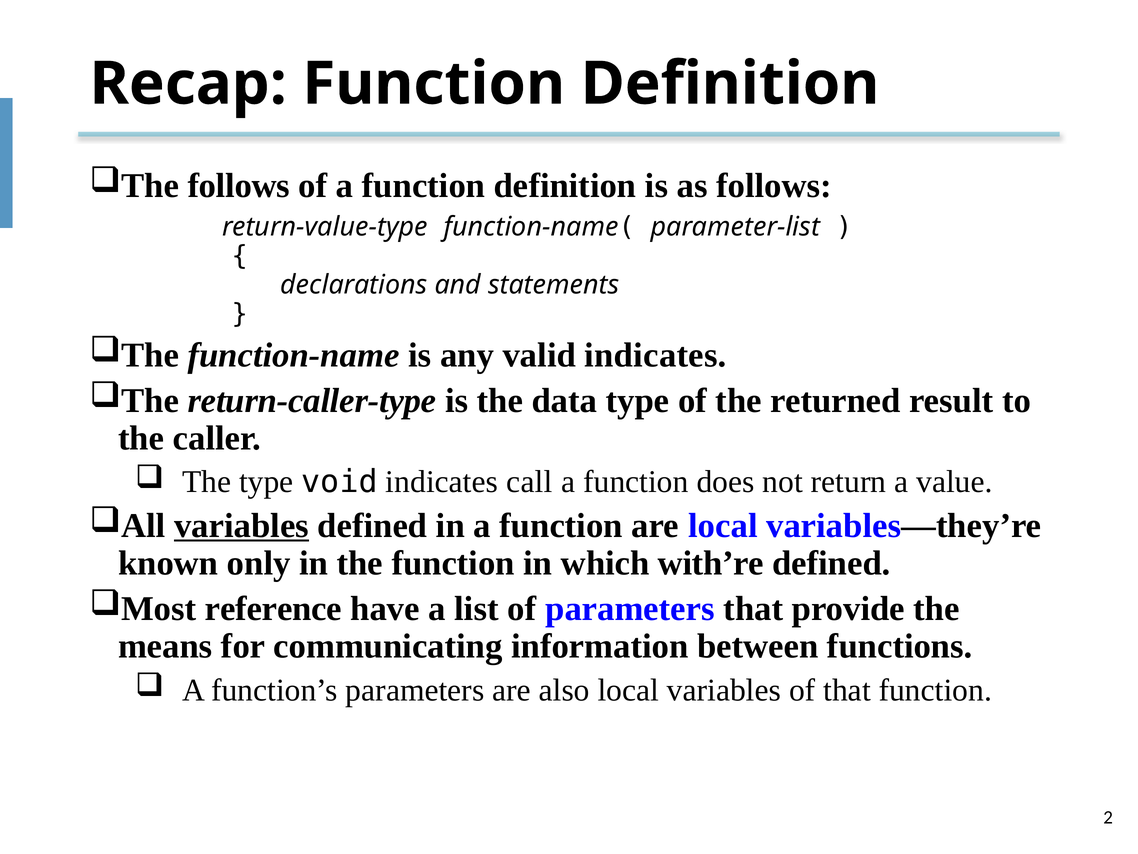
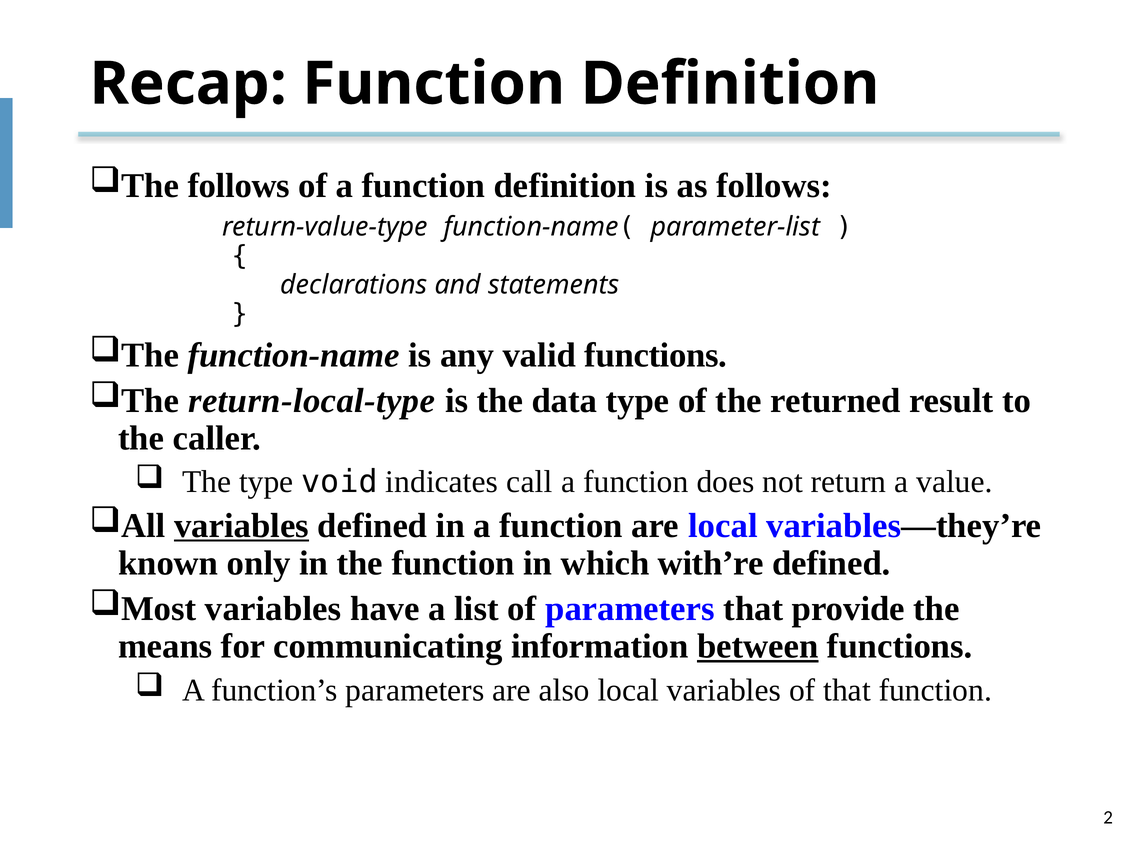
valid indicates: indicates -> functions
return-caller-type: return-caller-type -> return-local-type
reference at (273, 608): reference -> variables
between underline: none -> present
